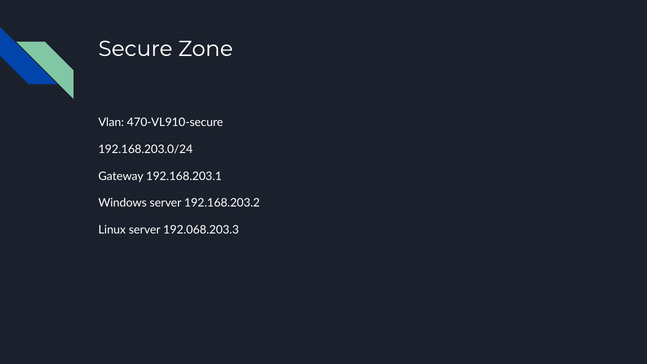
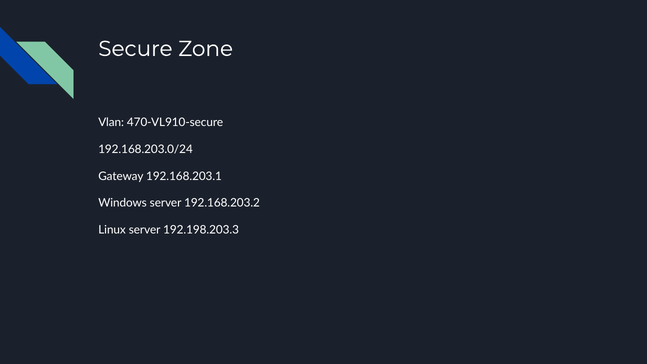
192.068.203.3: 192.068.203.3 -> 192.198.203.3
